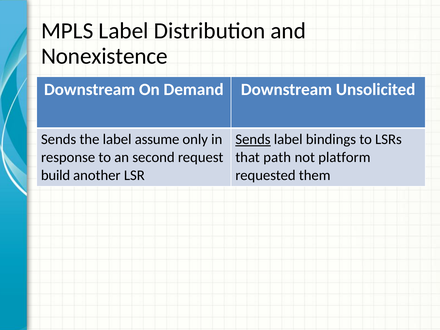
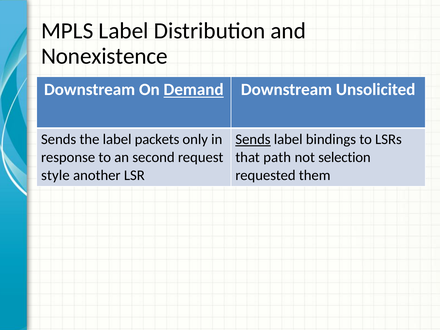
Demand underline: none -> present
assume: assume -> packets
platform: platform -> selection
build: build -> style
